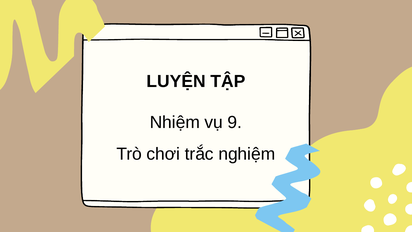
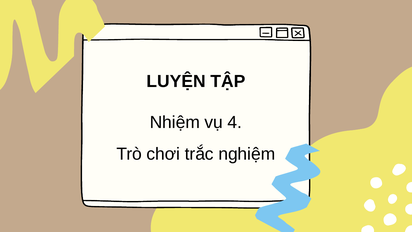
9: 9 -> 4
